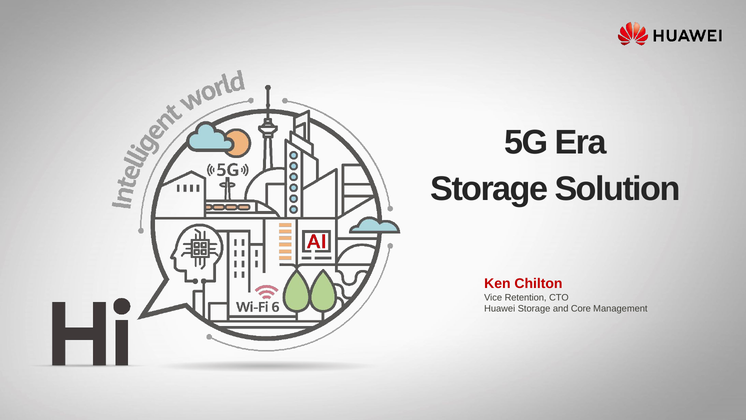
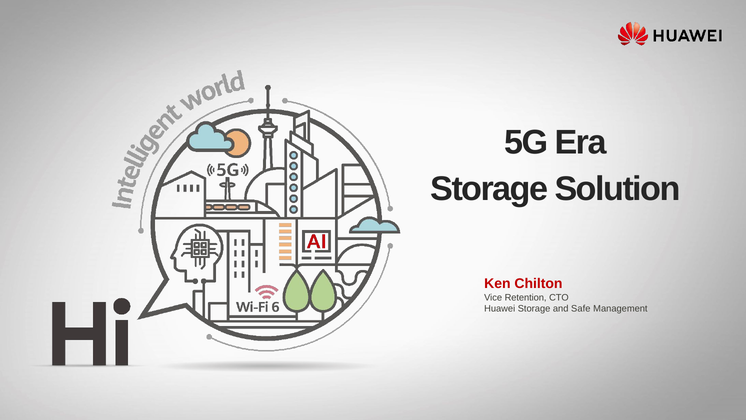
Core: Core -> Safe
